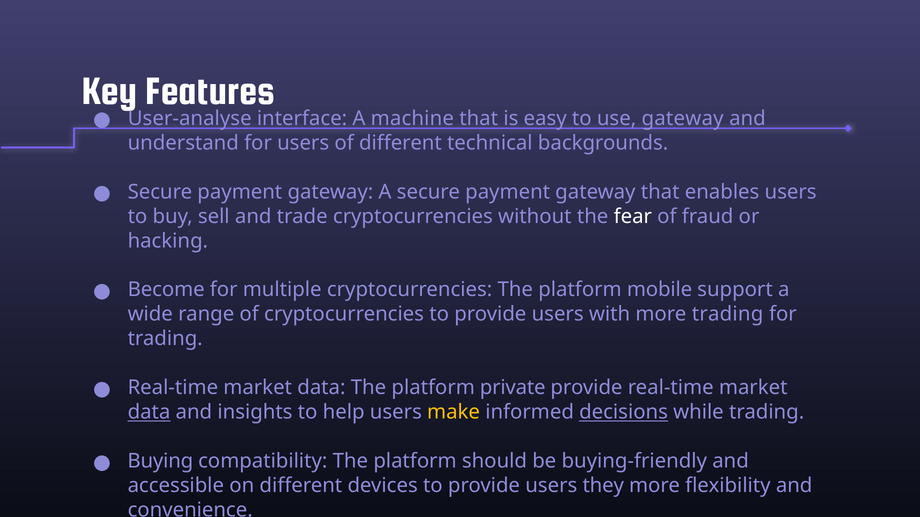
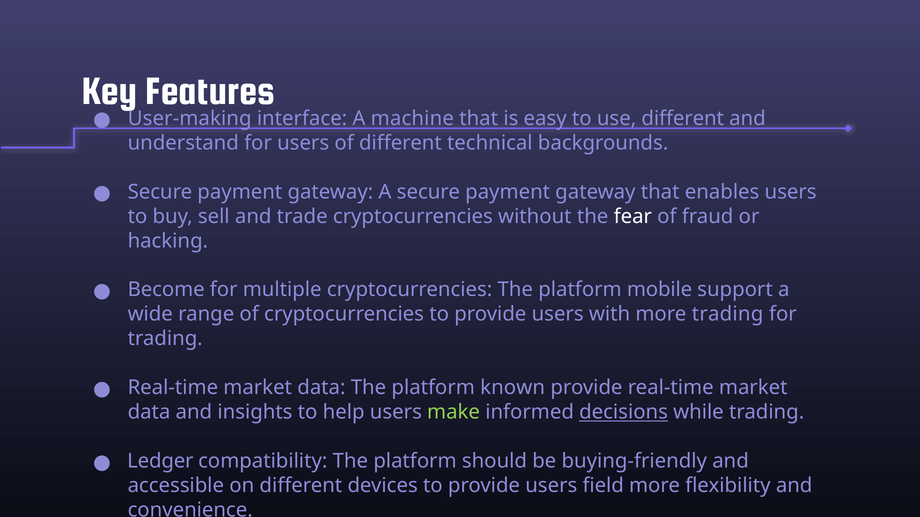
User-analyse: User-analyse -> User-making
use gateway: gateway -> different
private: private -> known
data at (149, 413) underline: present -> none
make colour: yellow -> light green
Buying: Buying -> Ledger
they: they -> field
